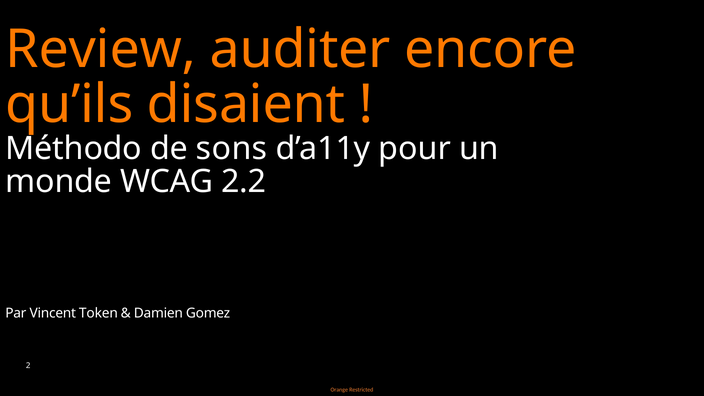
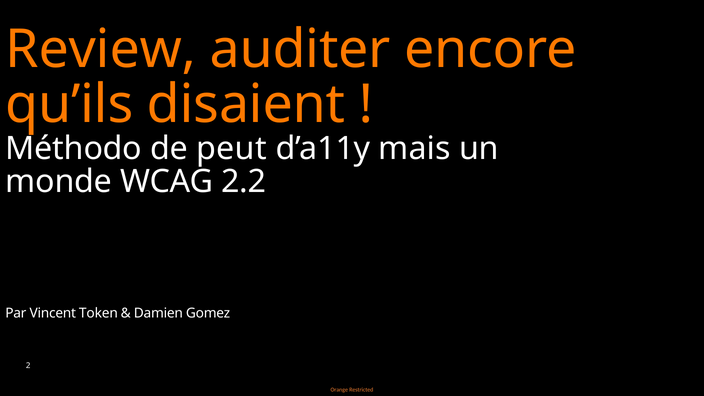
sons: sons -> peut
pour: pour -> mais
